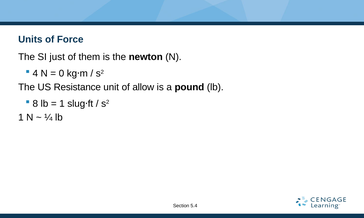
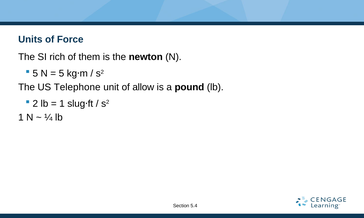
just: just -> rich
4 at (35, 74): 4 -> 5
0 at (61, 74): 0 -> 5
Resistance: Resistance -> Telephone
8: 8 -> 2
